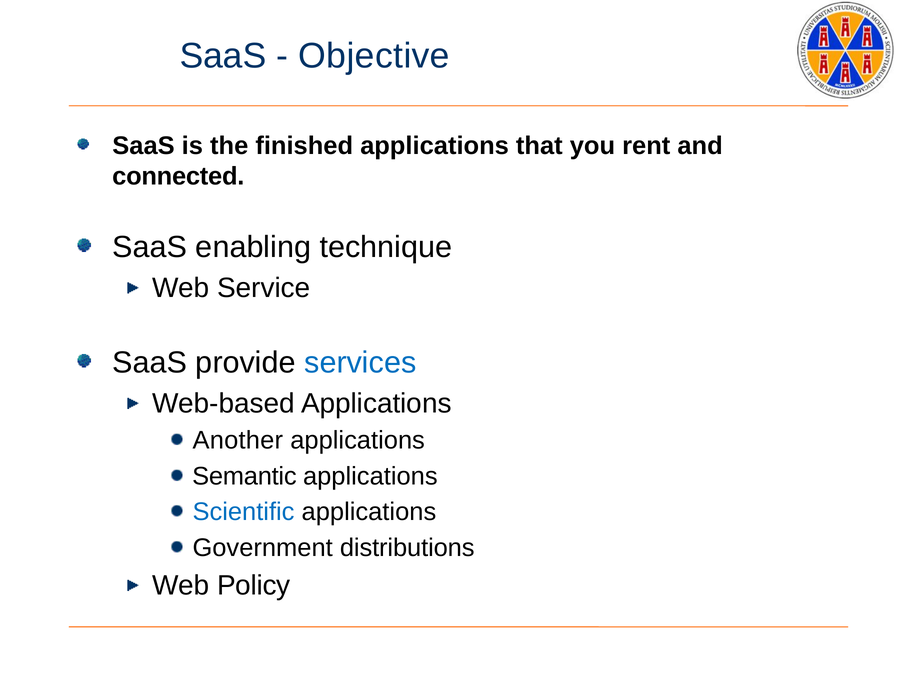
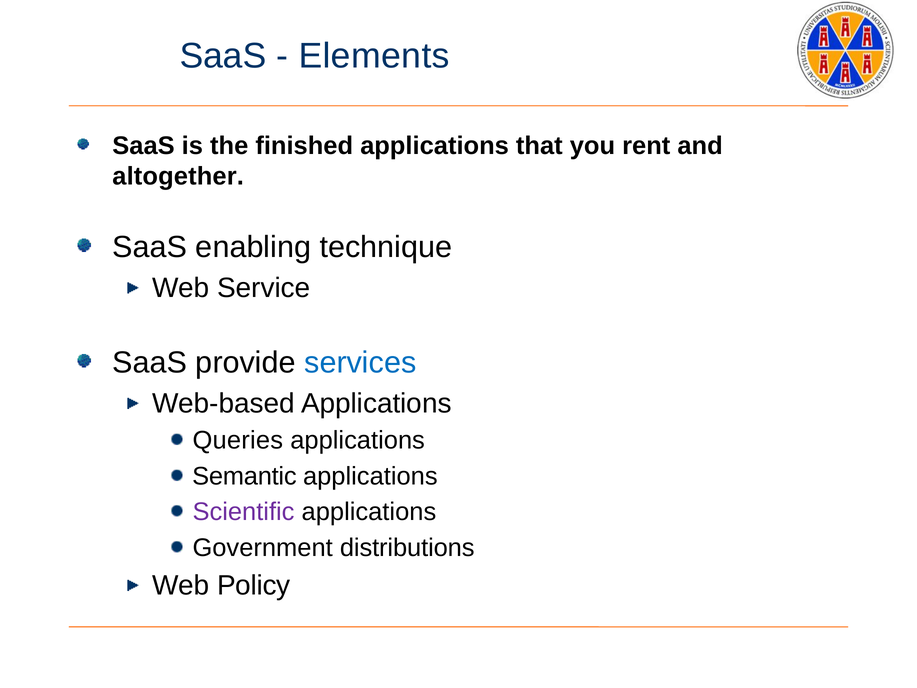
Objective: Objective -> Elements
connected: connected -> altogether
Another: Another -> Queries
Scientific colour: blue -> purple
